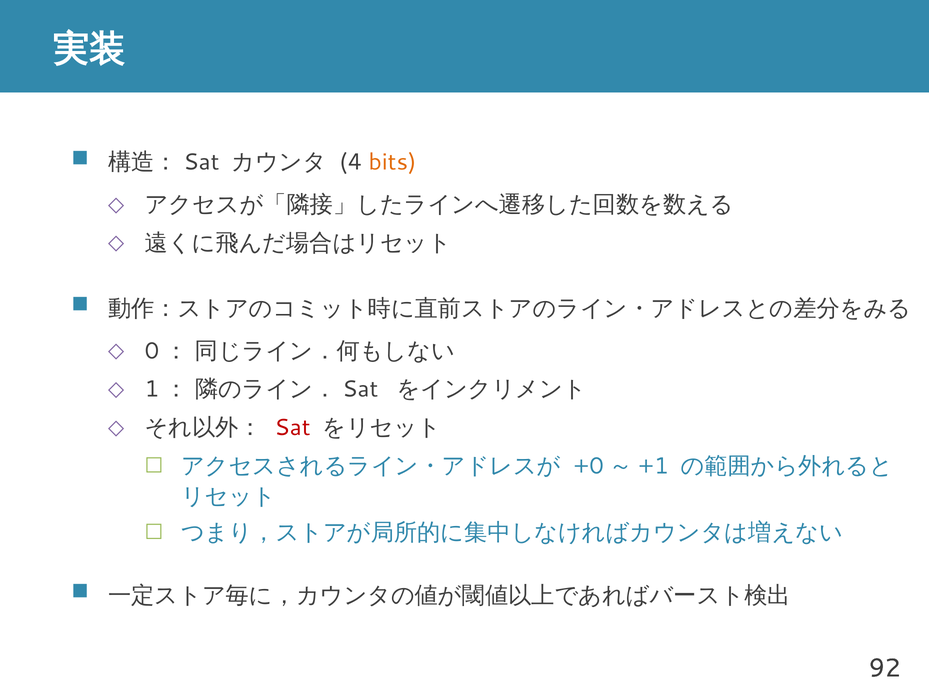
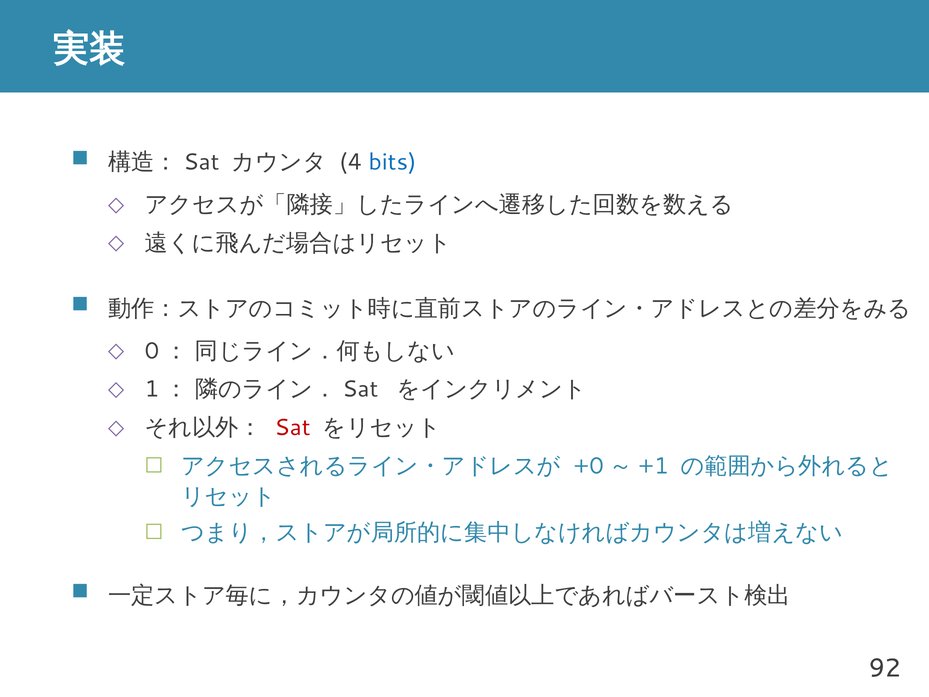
bits colour: orange -> blue
